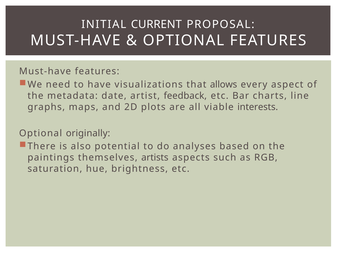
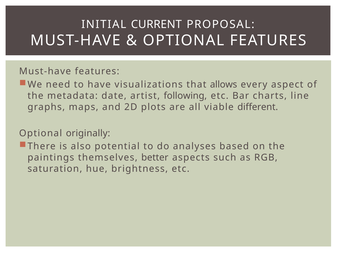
feedback: feedback -> following
interests: interests -> different
artists: artists -> better
